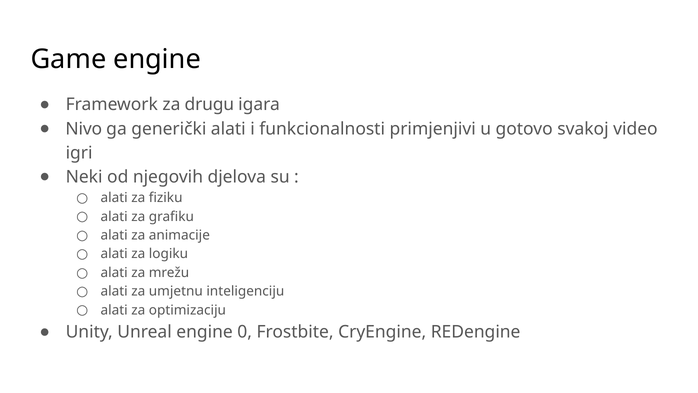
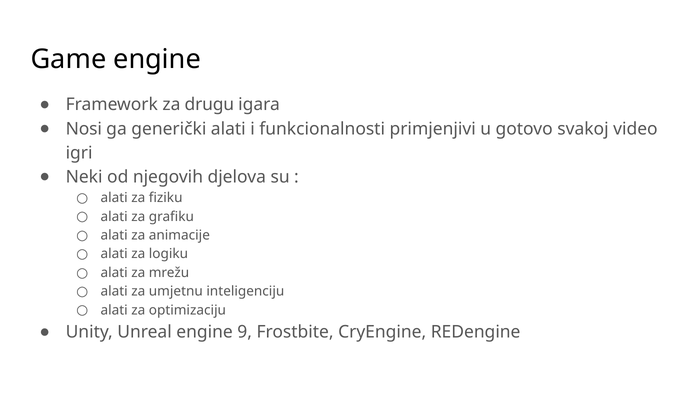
Nivo: Nivo -> Nosi
0: 0 -> 9
